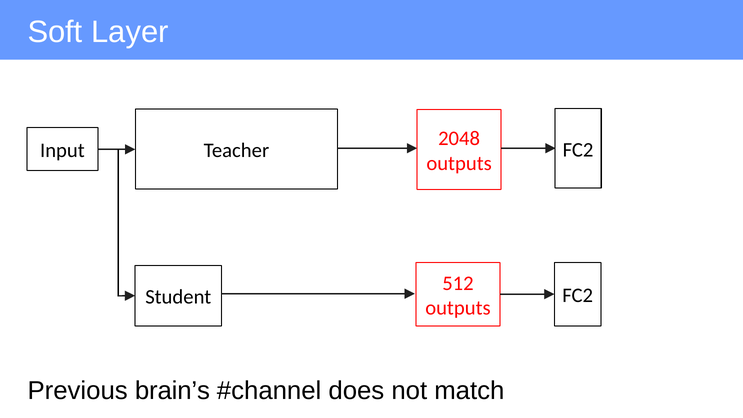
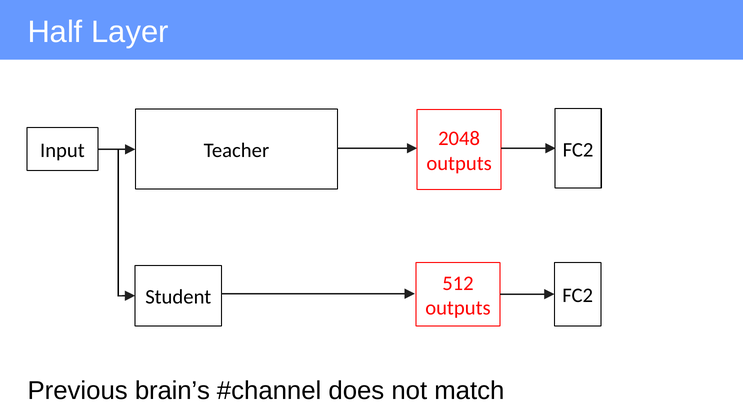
Soft: Soft -> Half
